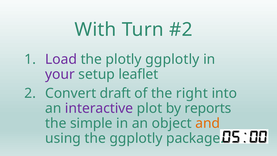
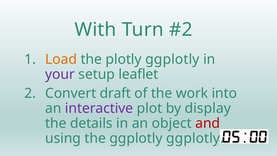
Load colour: purple -> orange
right: right -> work
reports: reports -> display
simple: simple -> details
and colour: orange -> red
ggplotly package: package -> ggplotly
